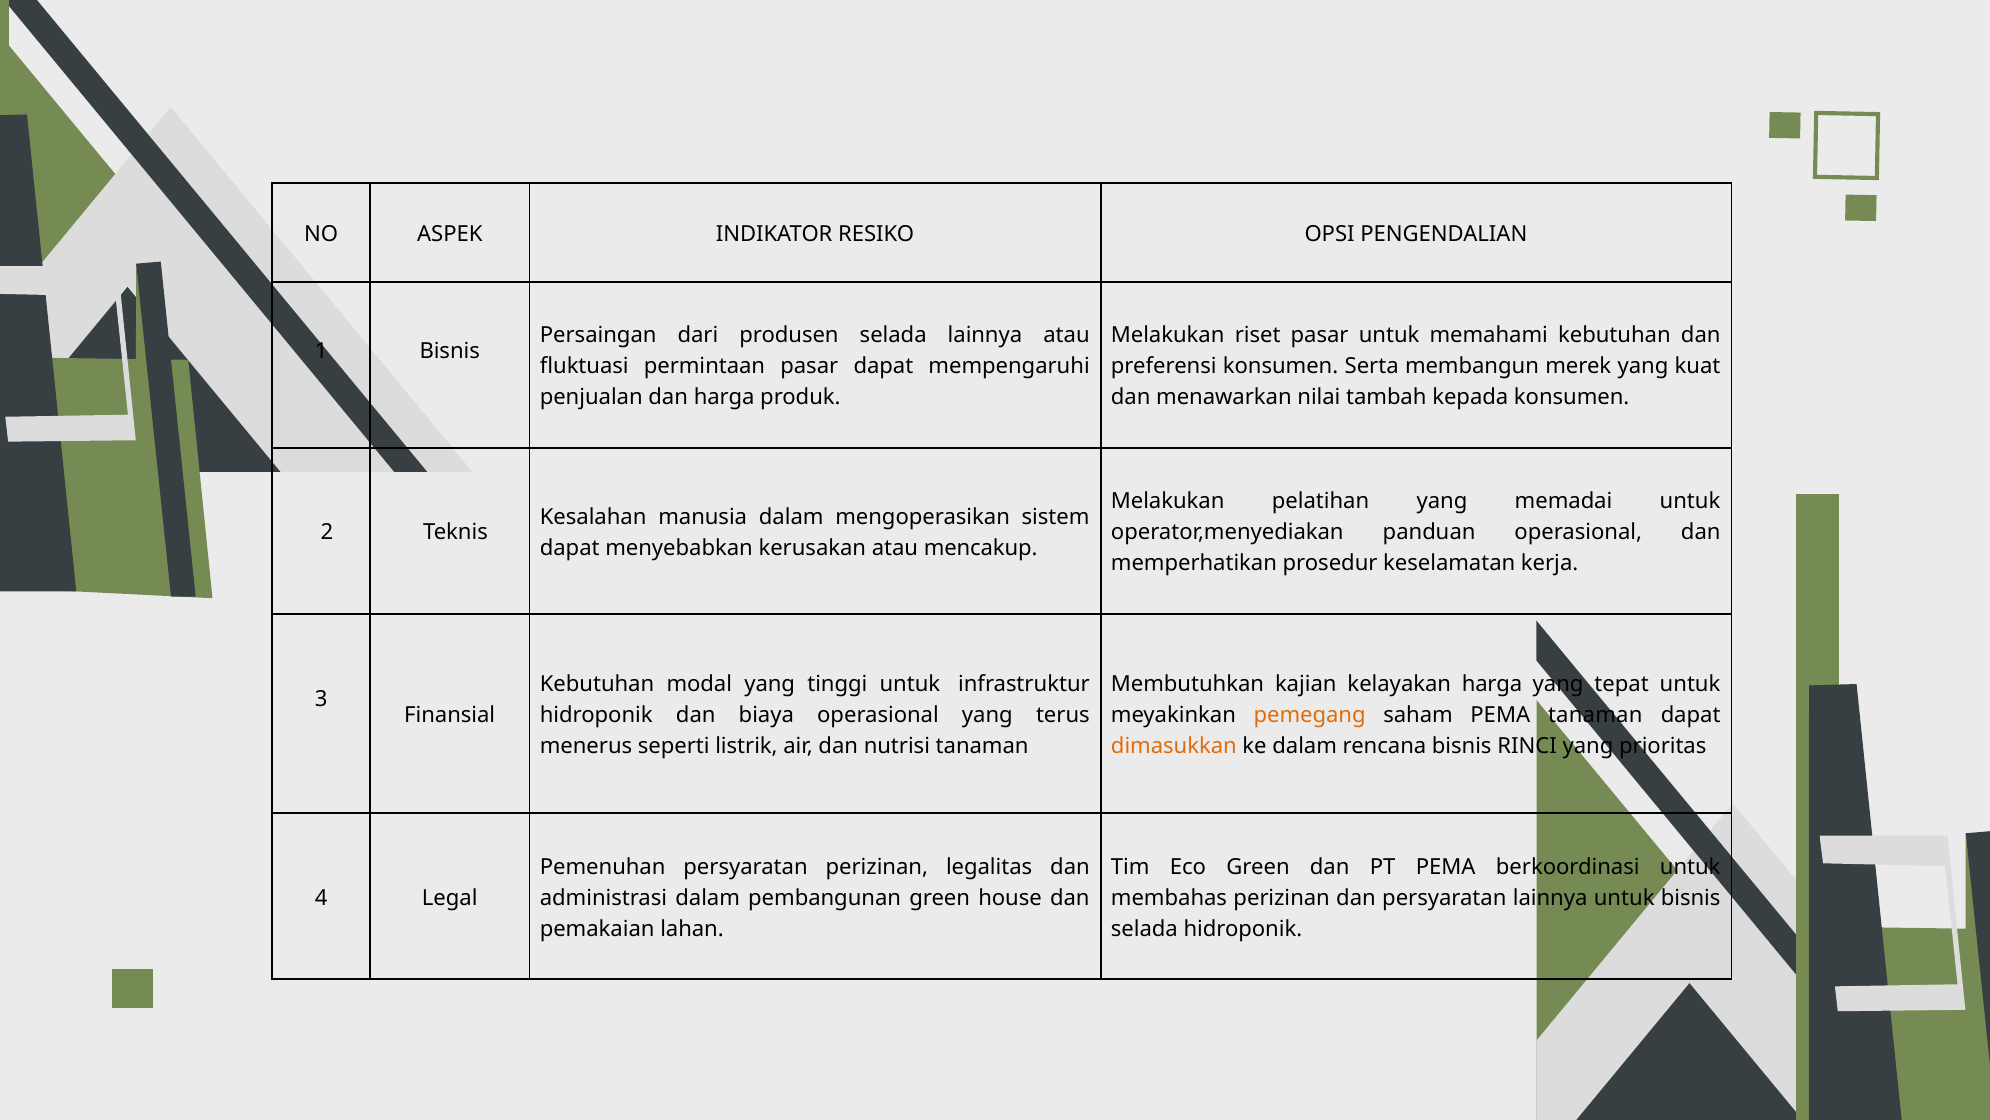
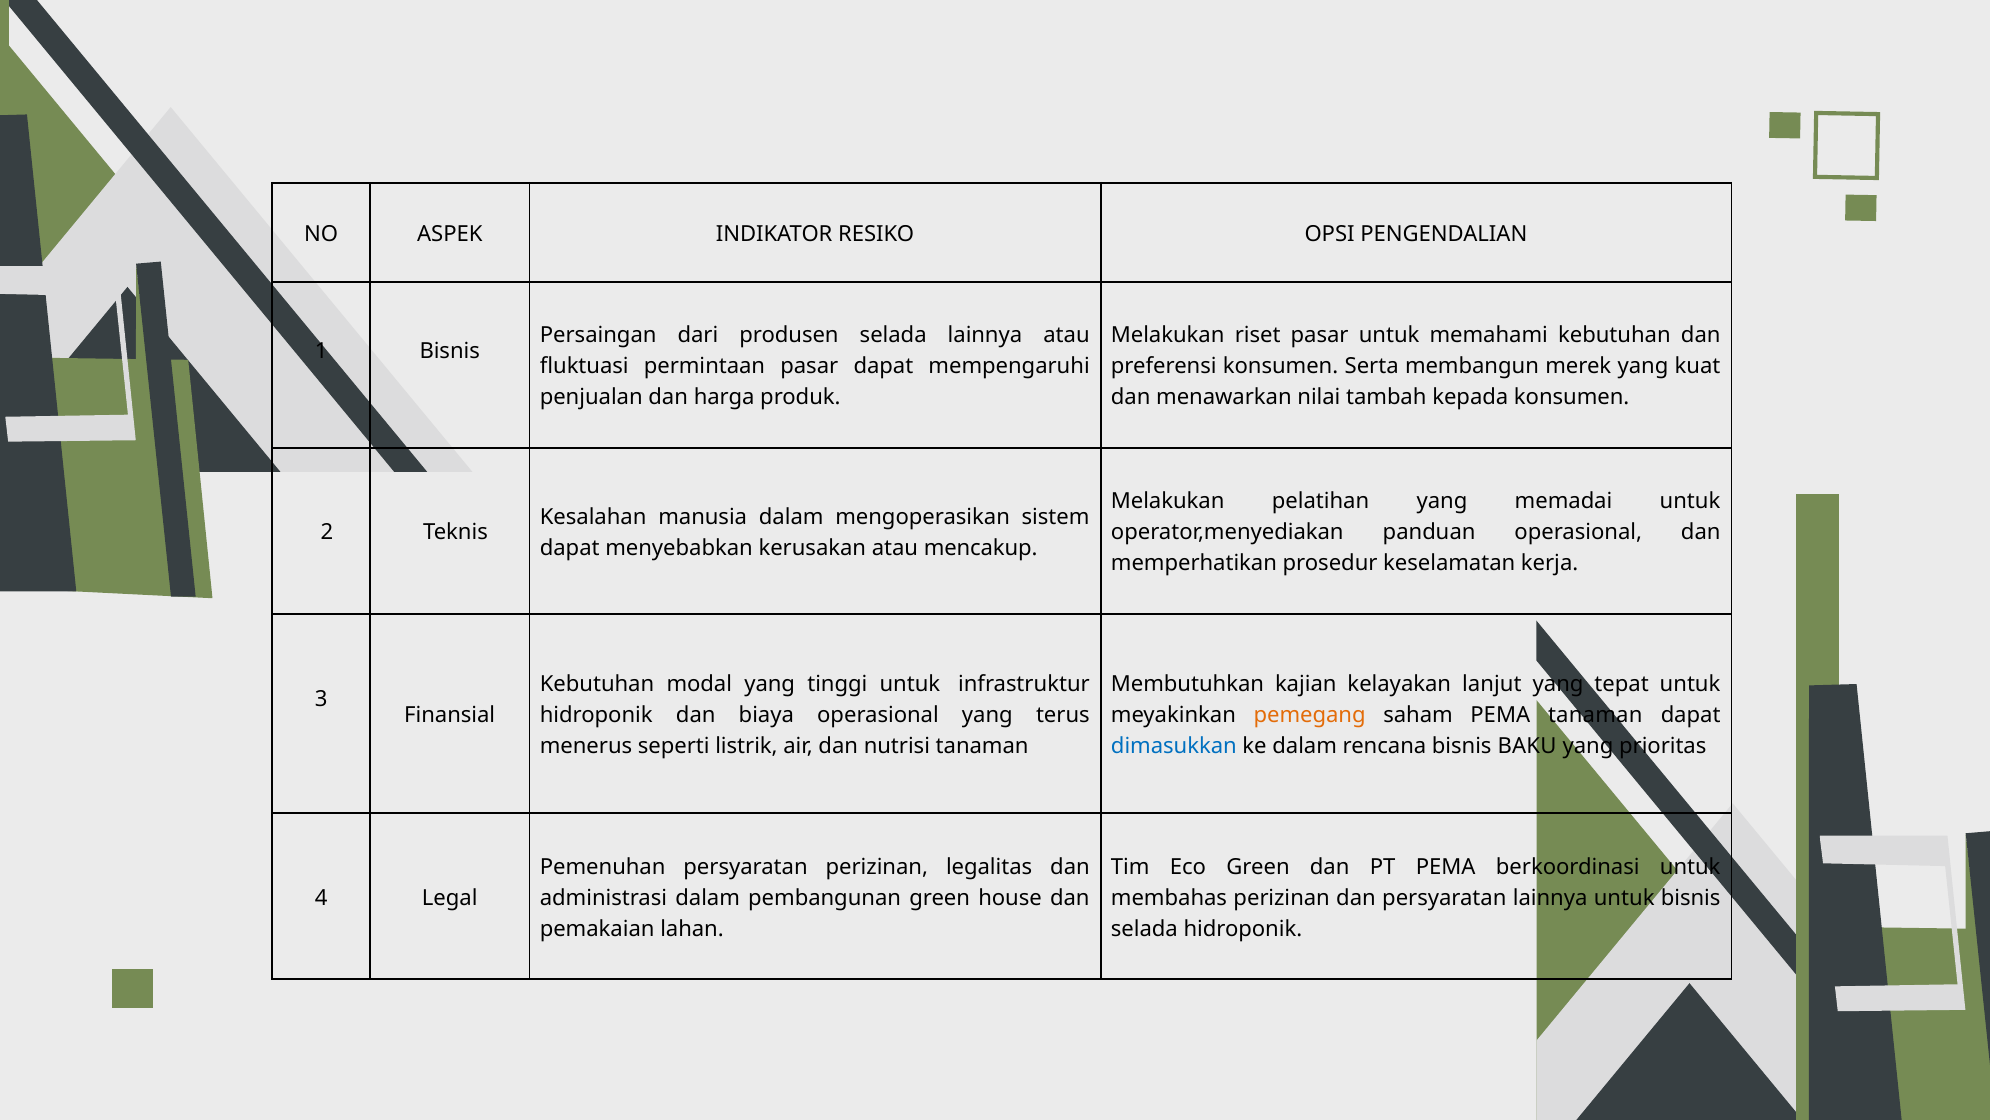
kelayakan harga: harga -> lanjut
dimasukkan colour: orange -> blue
RINCI: RINCI -> BAKU
